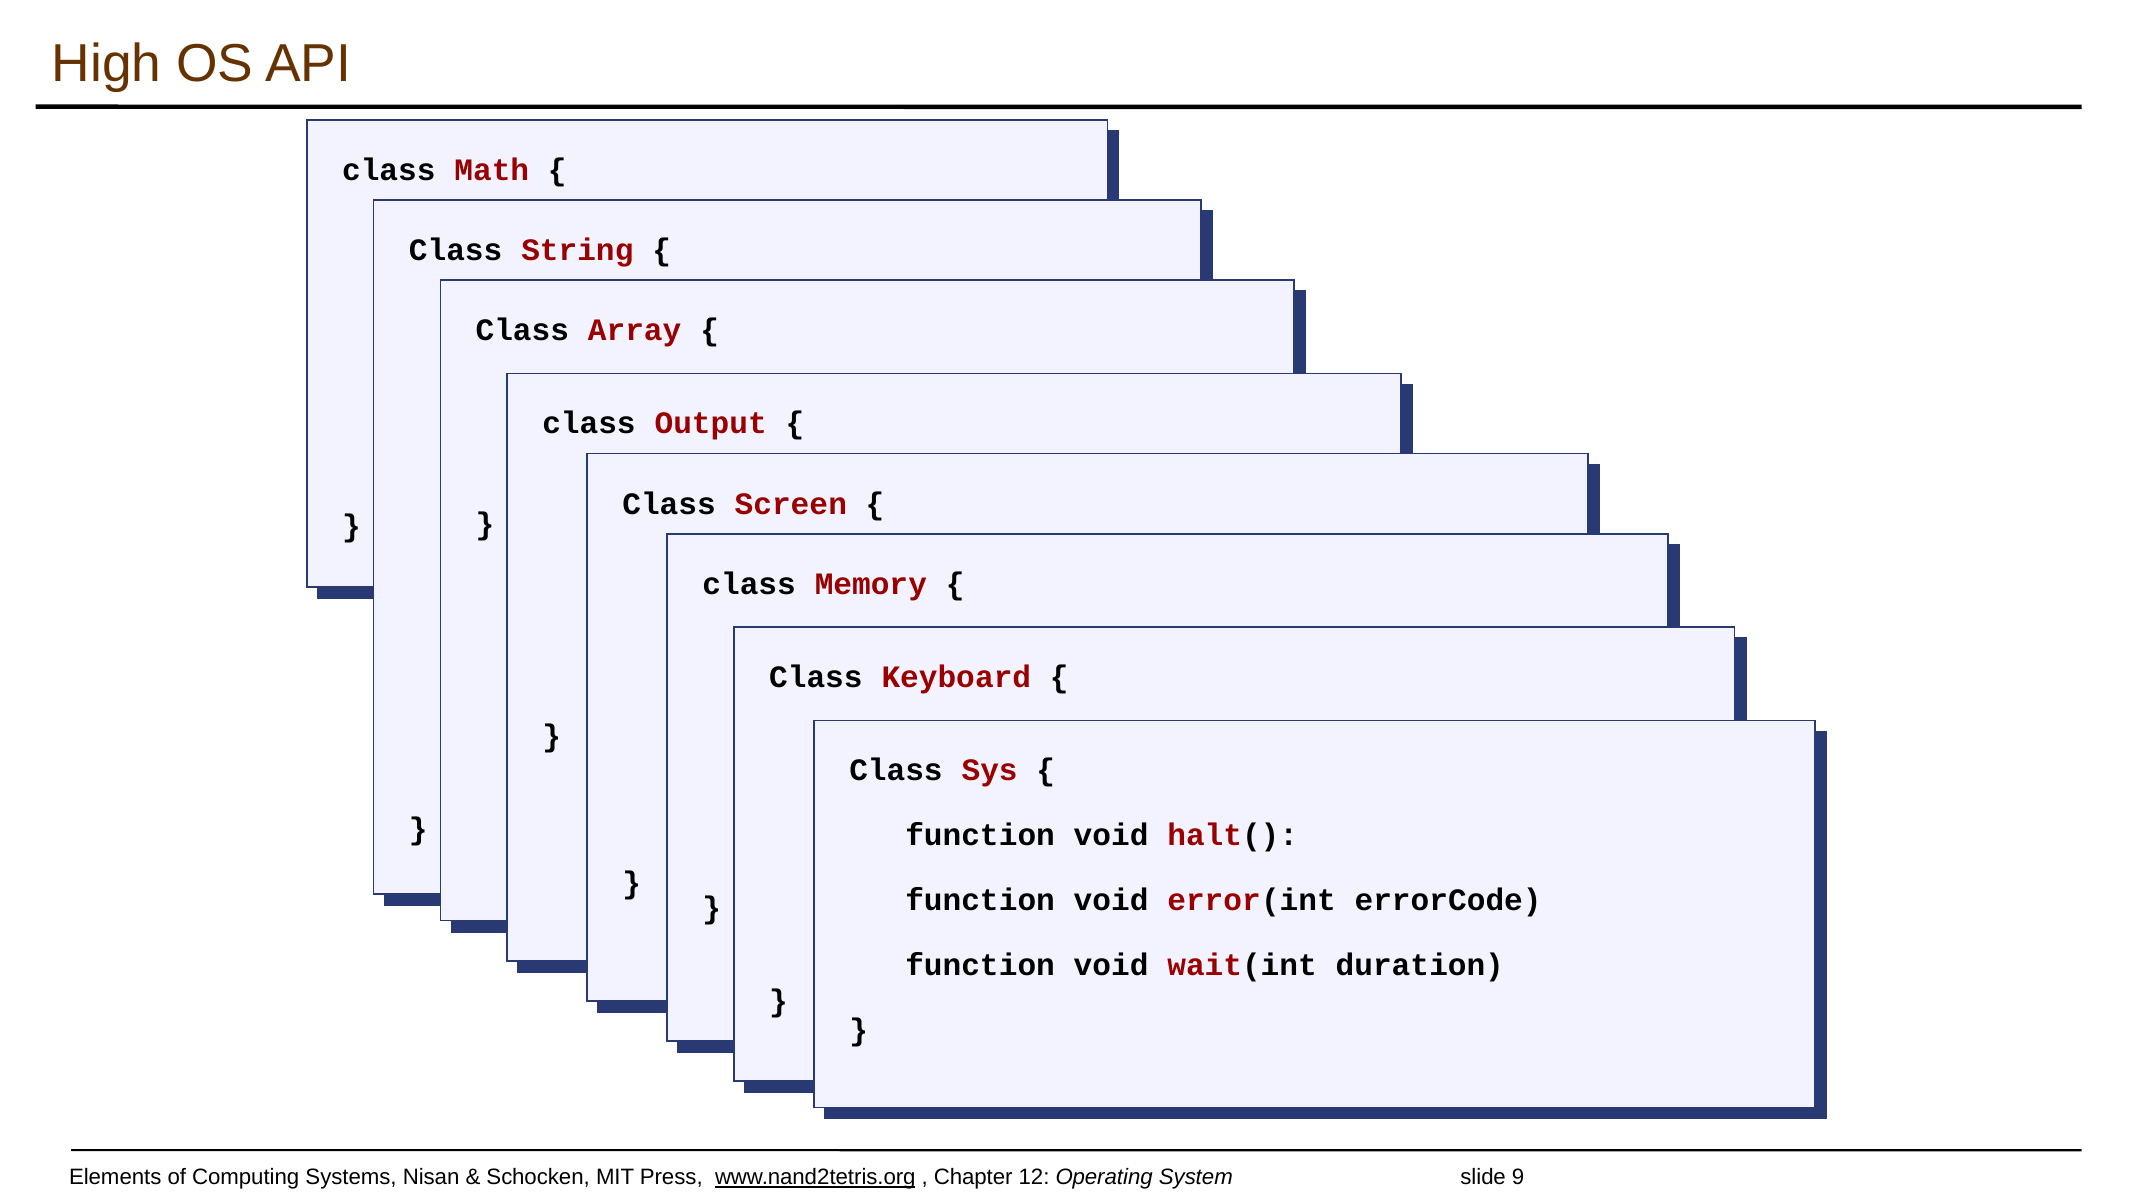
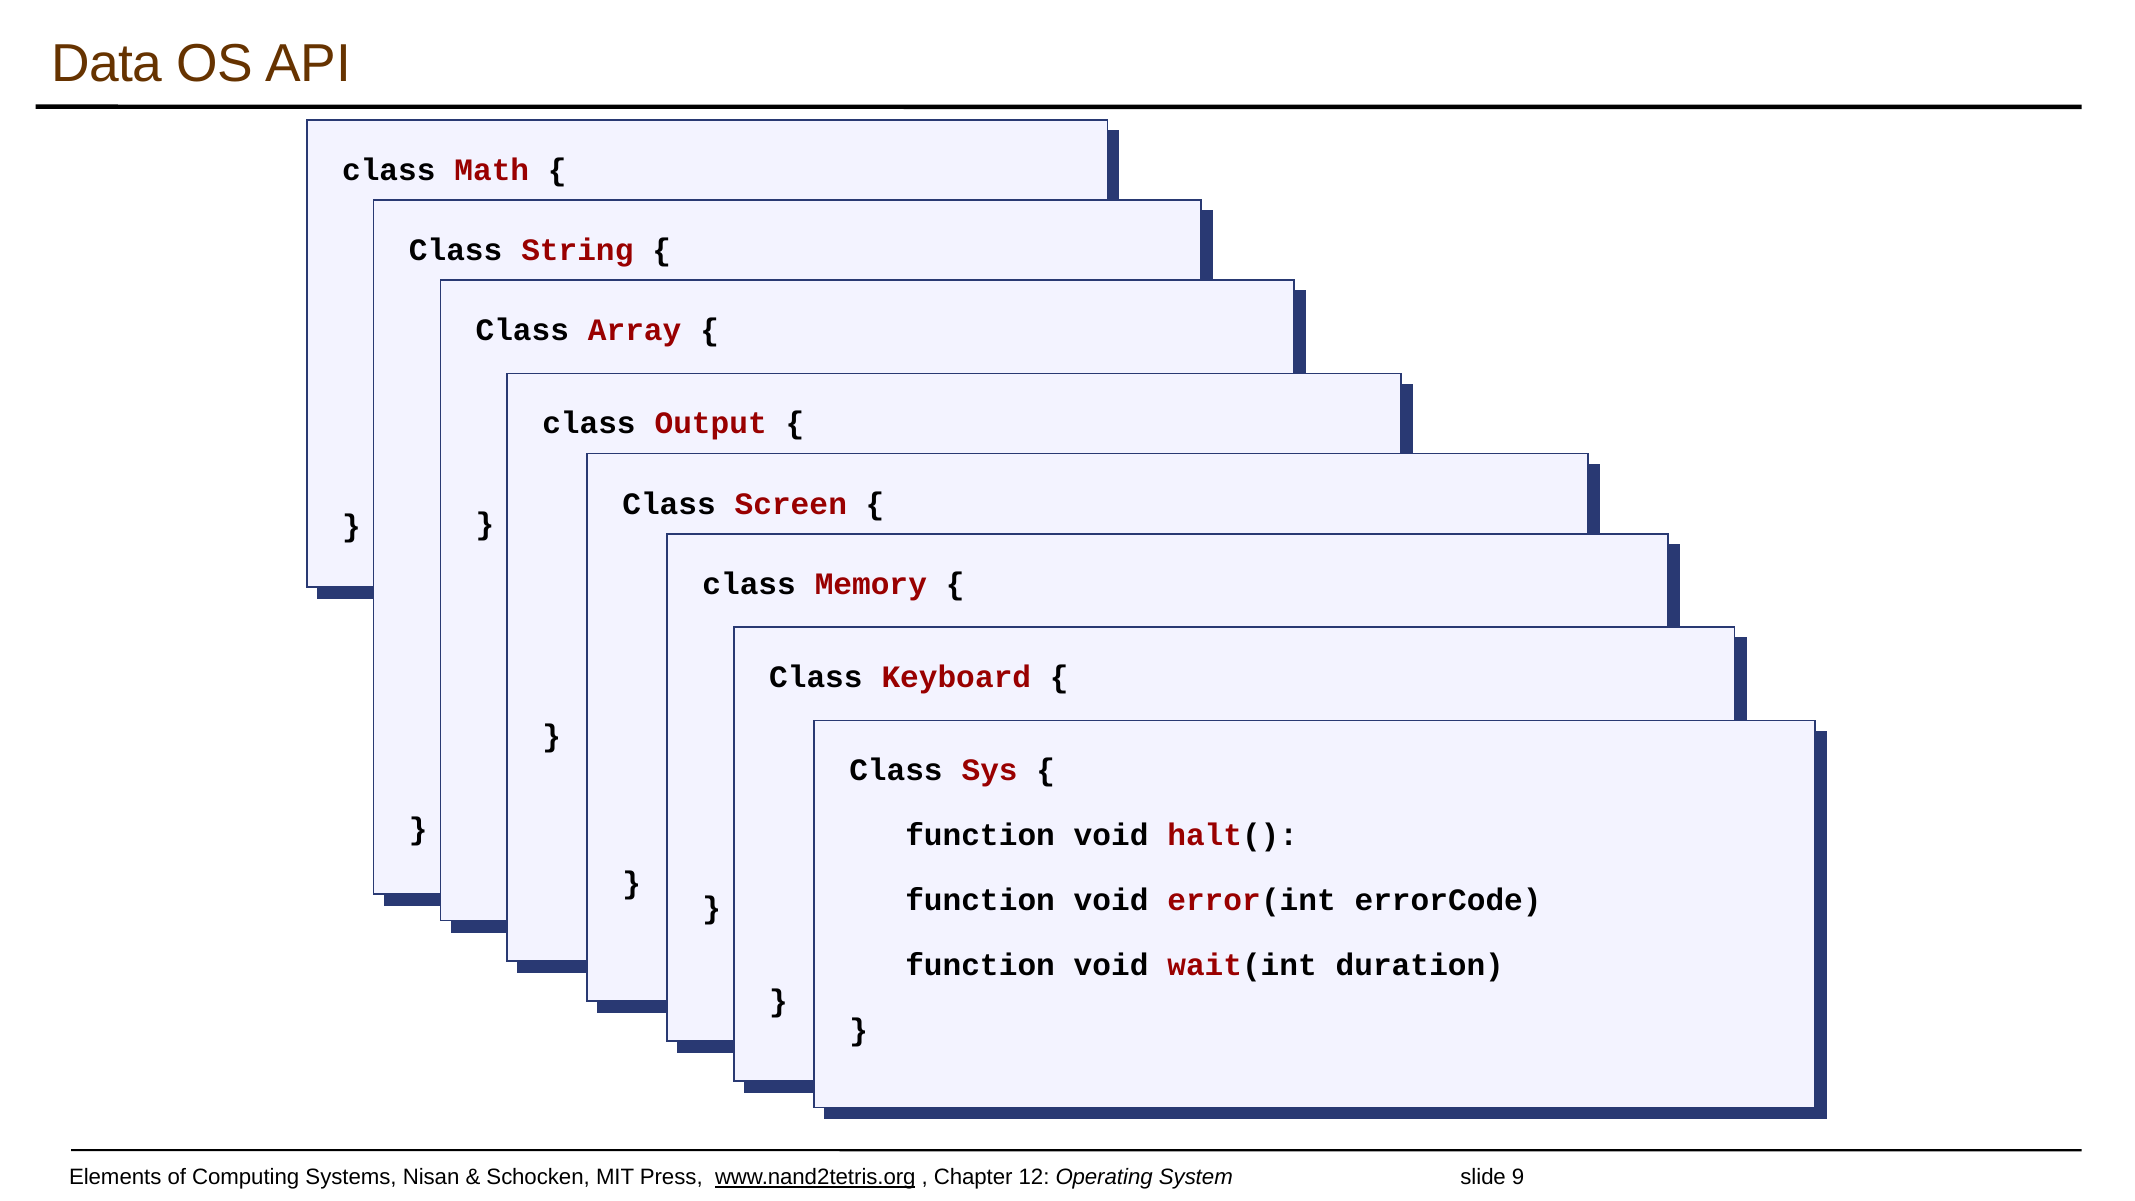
High: High -> Data
